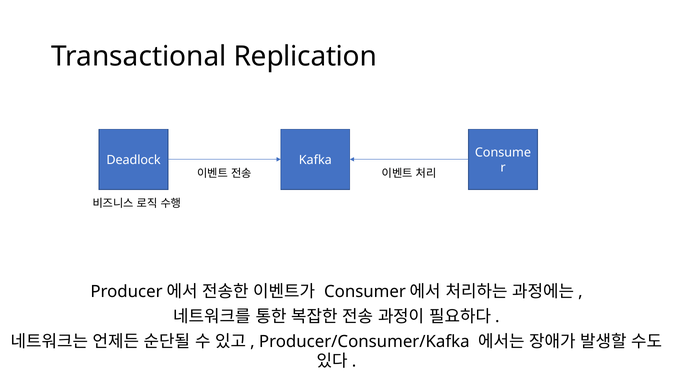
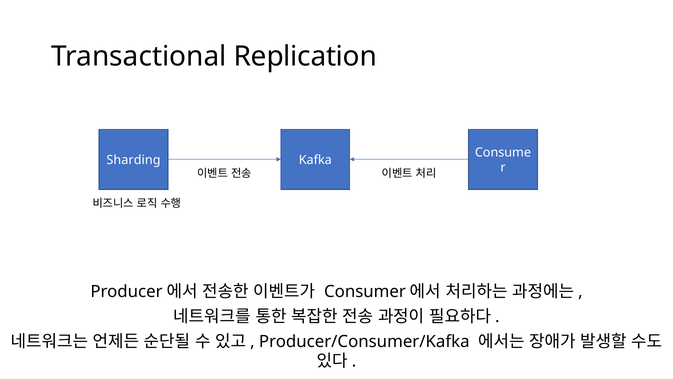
Deadlock: Deadlock -> Sharding
